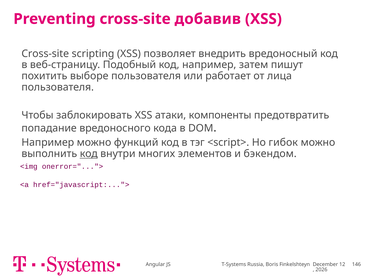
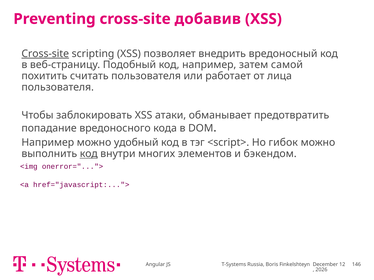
Cross-site at (45, 54) underline: none -> present
пишут: пишут -> самой
выборе: выборе -> считать
компоненты: компоненты -> обманывает
функций: функций -> удобный
